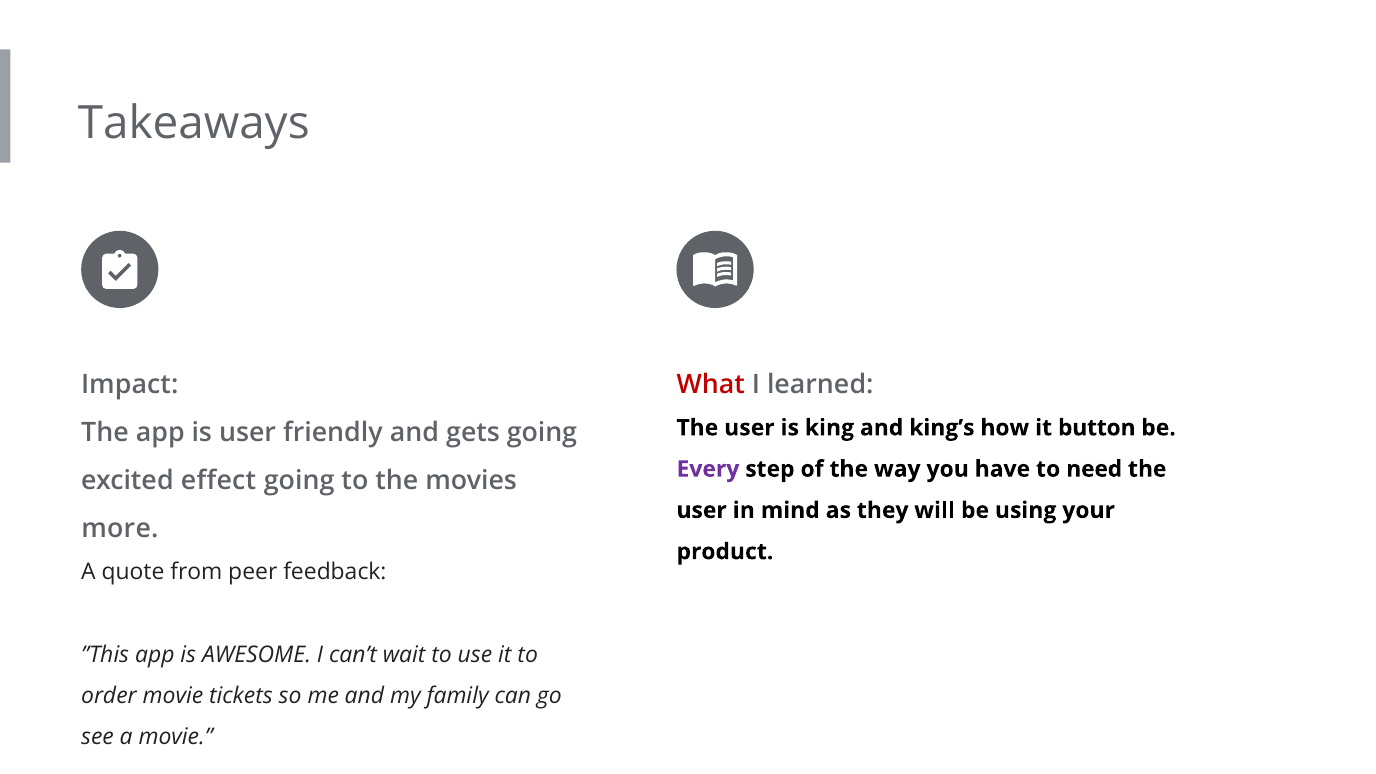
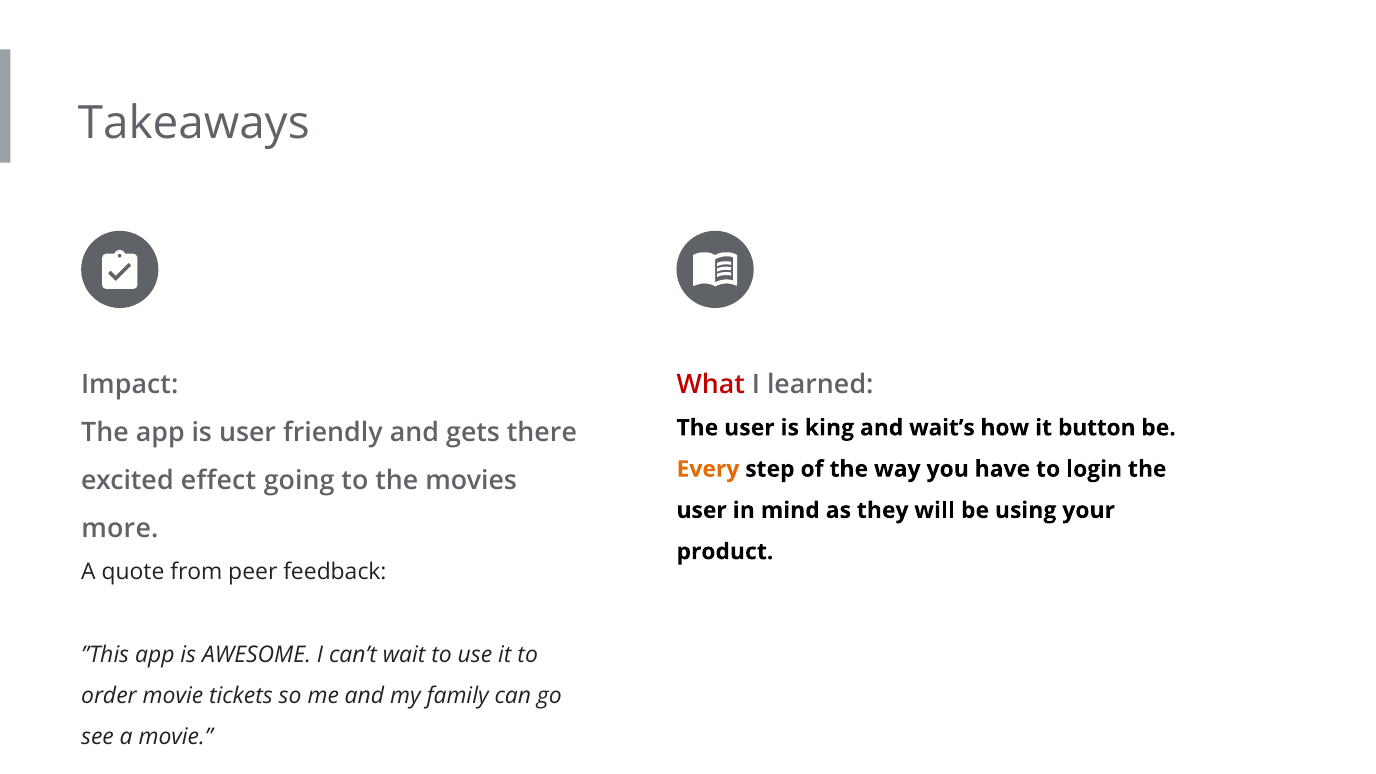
king’s: king’s -> wait’s
gets going: going -> there
Every colour: purple -> orange
need: need -> login
